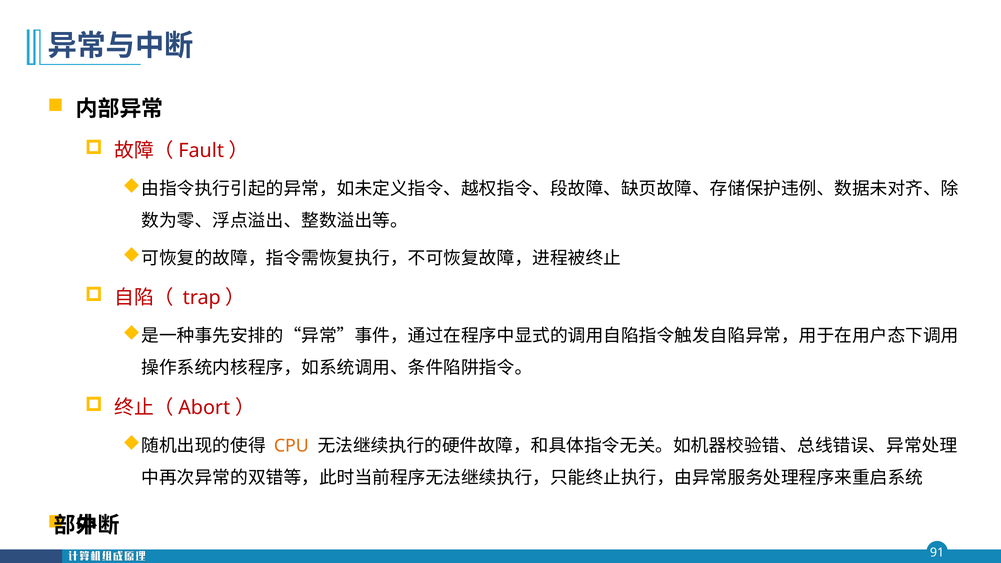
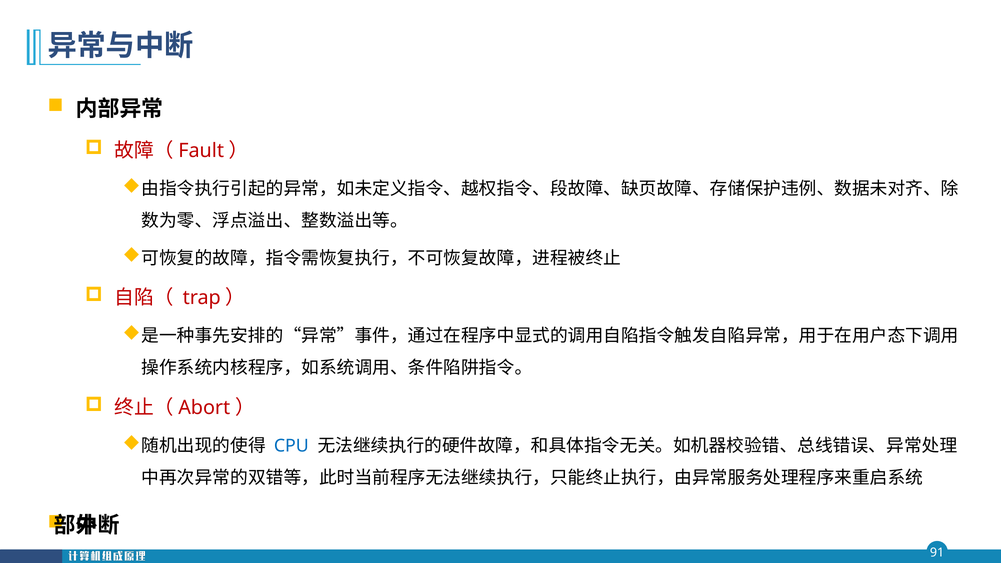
CPU colour: orange -> blue
